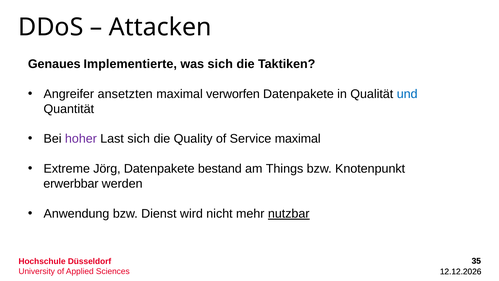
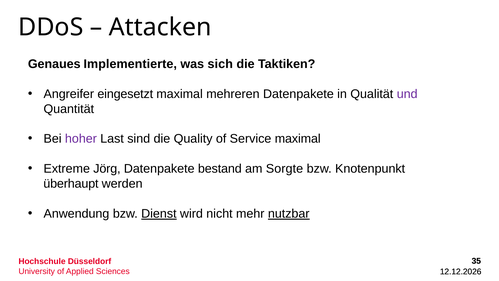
ansetzten: ansetzten -> eingesetzt
verworfen: verworfen -> mehreren
und colour: blue -> purple
Last sich: sich -> sind
Things: Things -> Sorgte
erwerbbar: erwerbbar -> überhaupt
Dienst underline: none -> present
